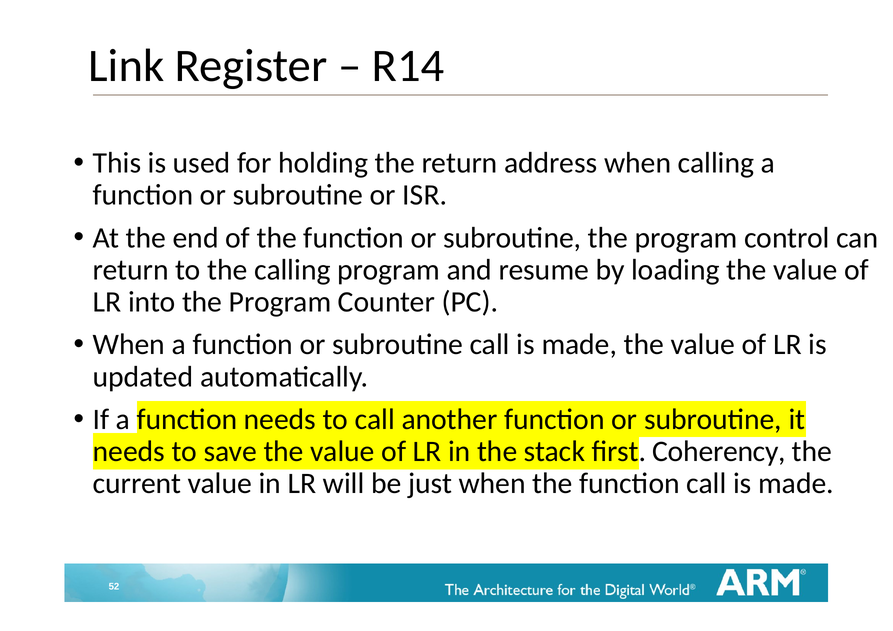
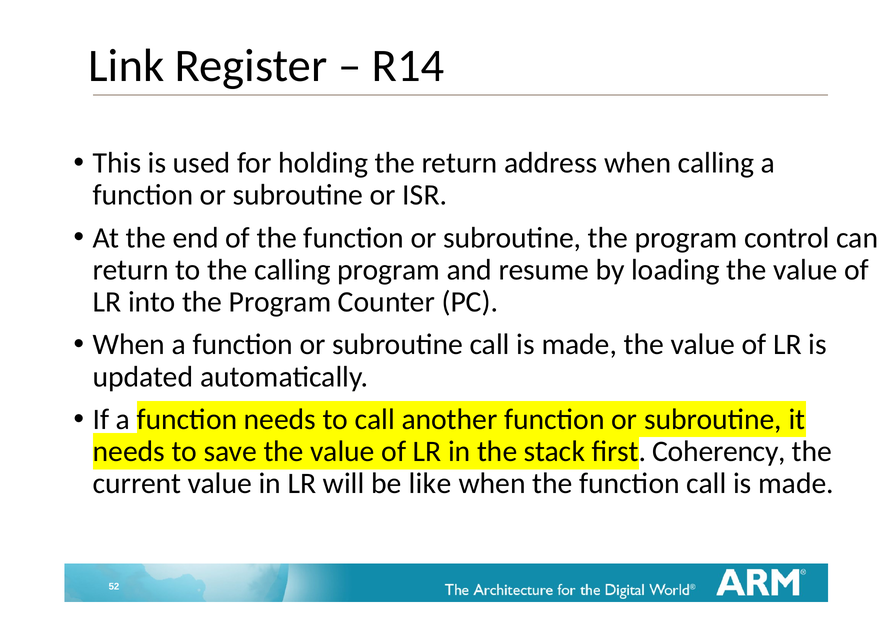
just: just -> like
